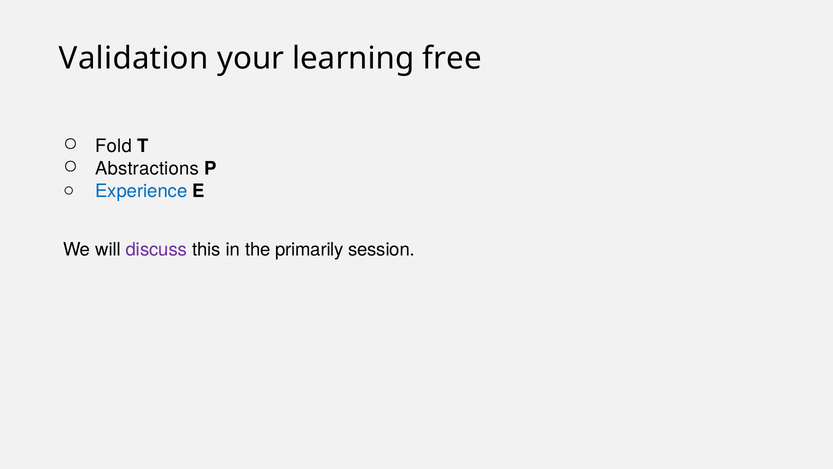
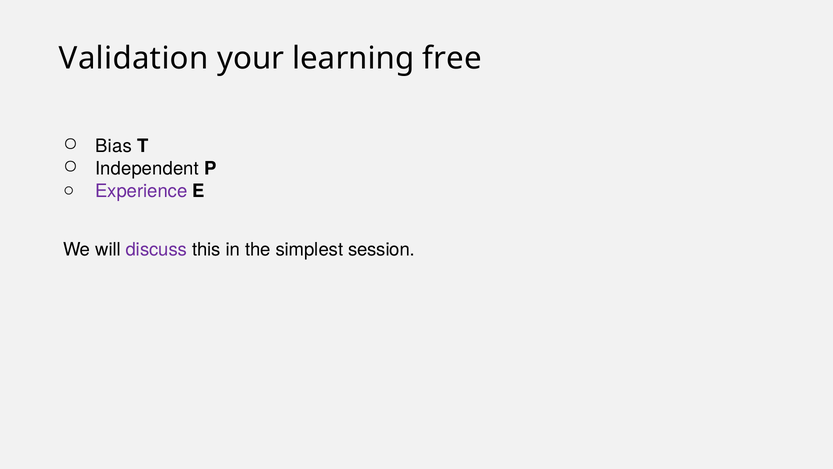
Fold: Fold -> Bias
Abstractions: Abstractions -> Independent
Experience colour: blue -> purple
primarily: primarily -> simplest
